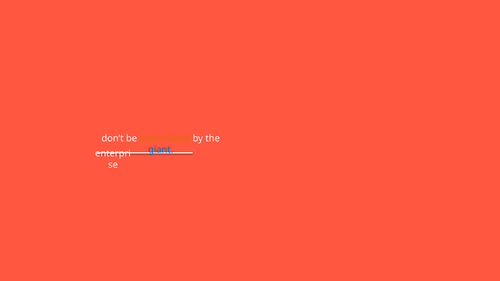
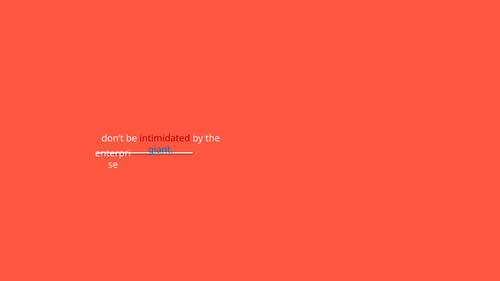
intimidated colour: orange -> red
